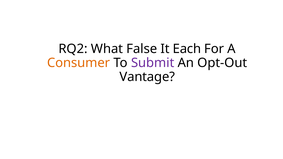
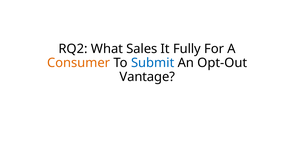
False: False -> Sales
Each: Each -> Fully
Submit colour: purple -> blue
